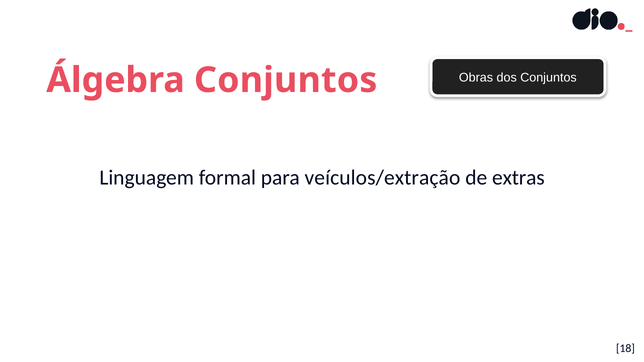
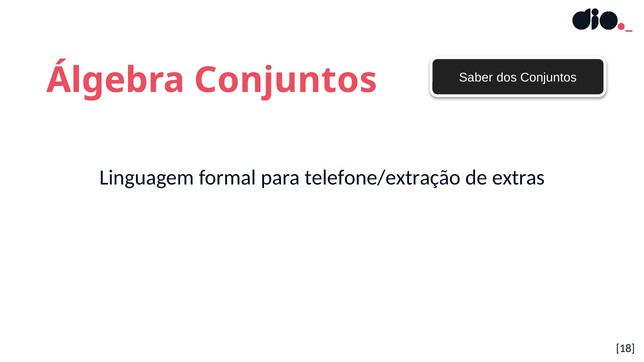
Obras: Obras -> Saber
veículos/extração: veículos/extração -> telefone/extração
